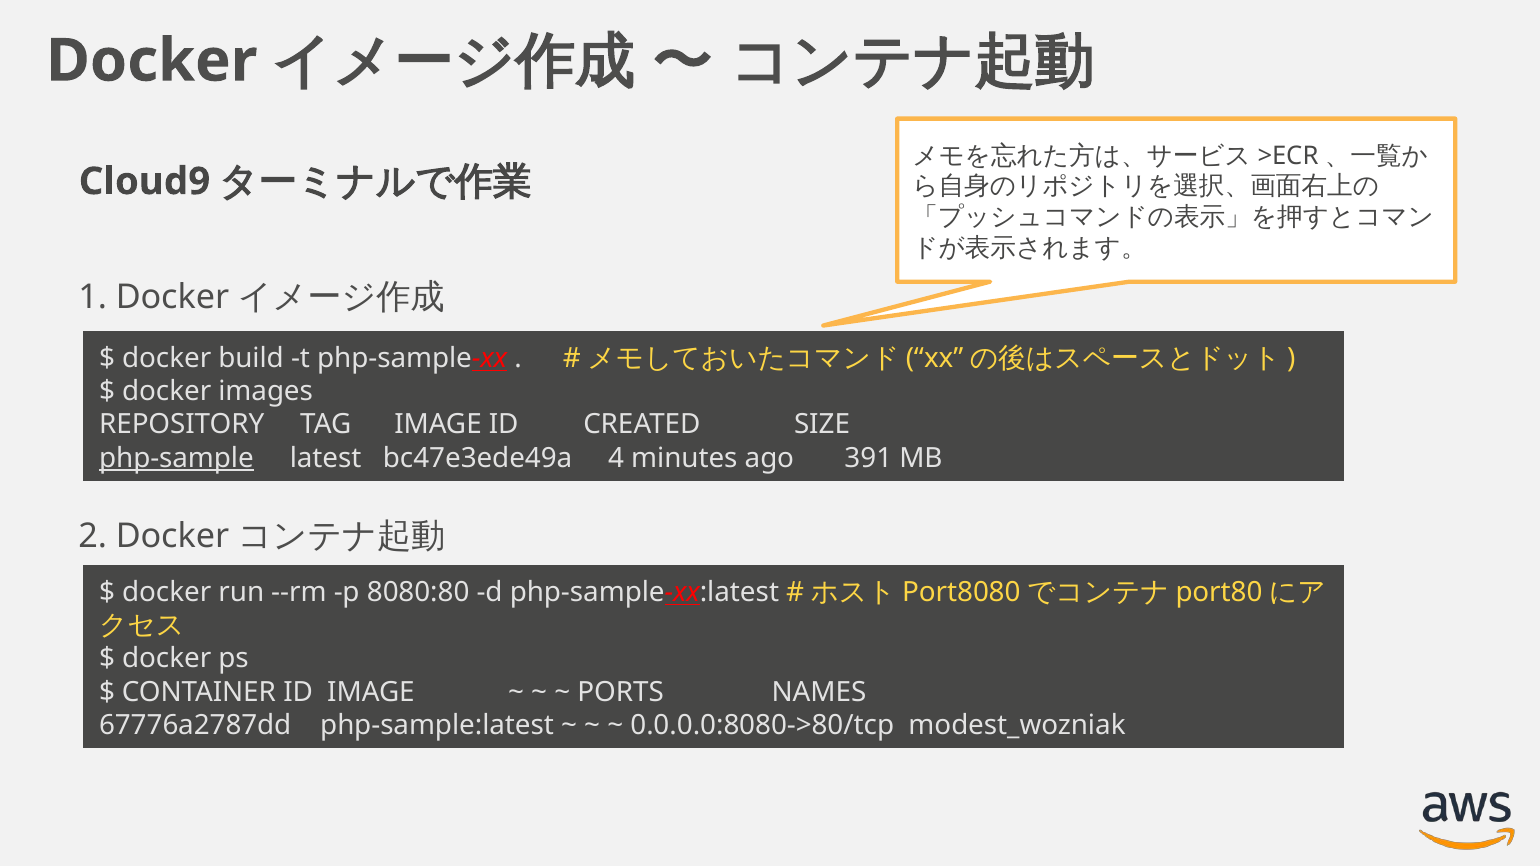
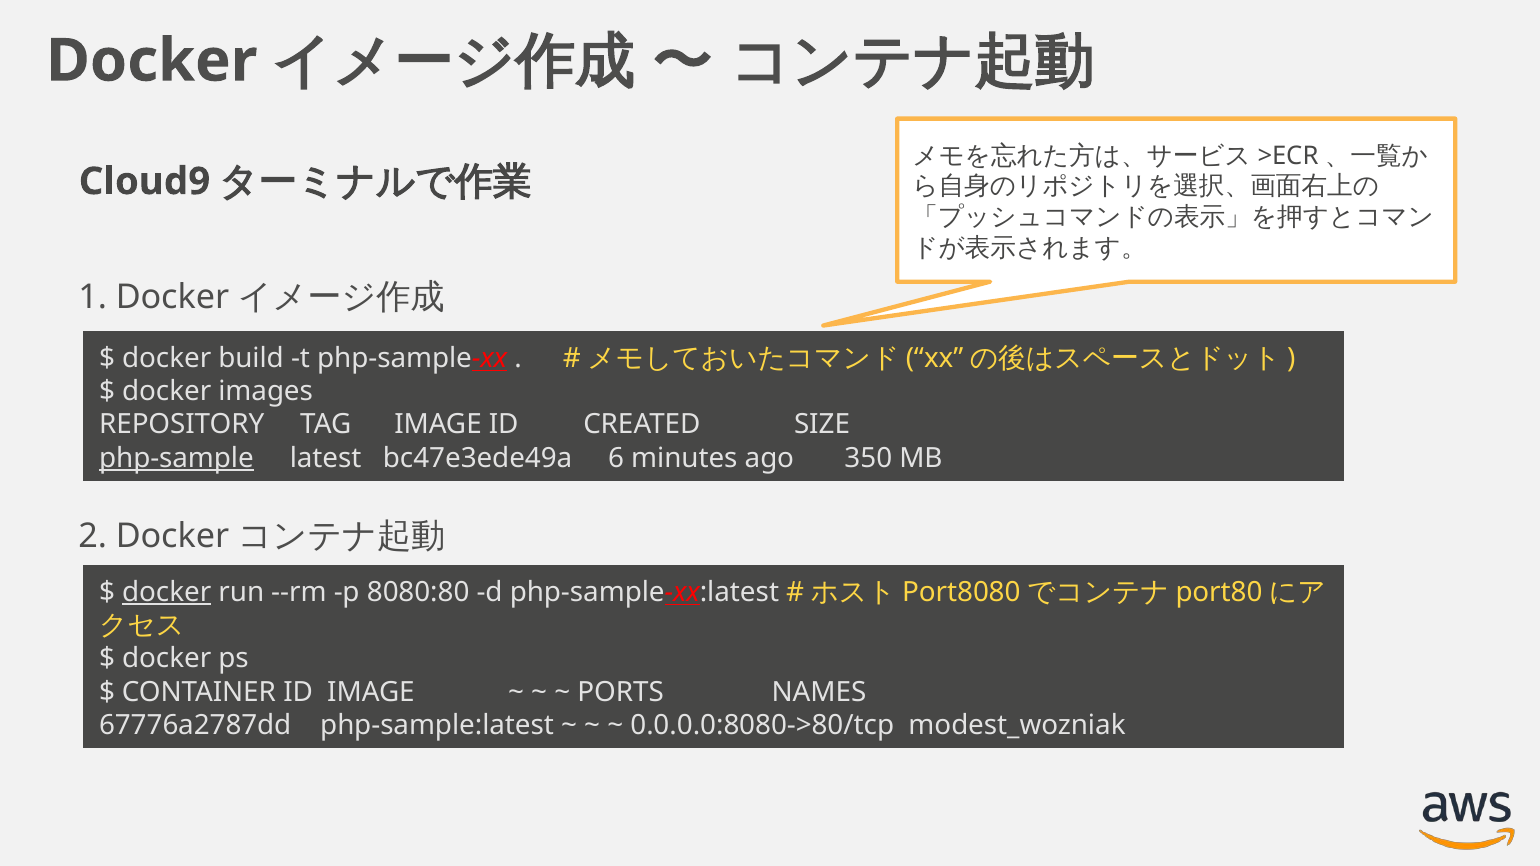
4: 4 -> 6
391: 391 -> 350
docker at (167, 592) underline: none -> present
